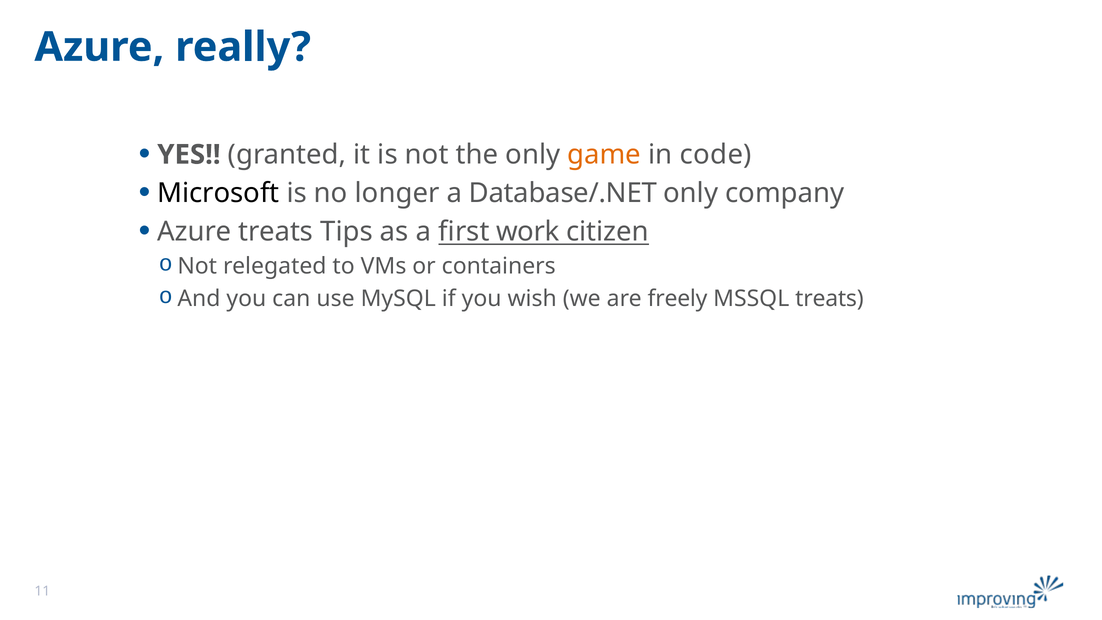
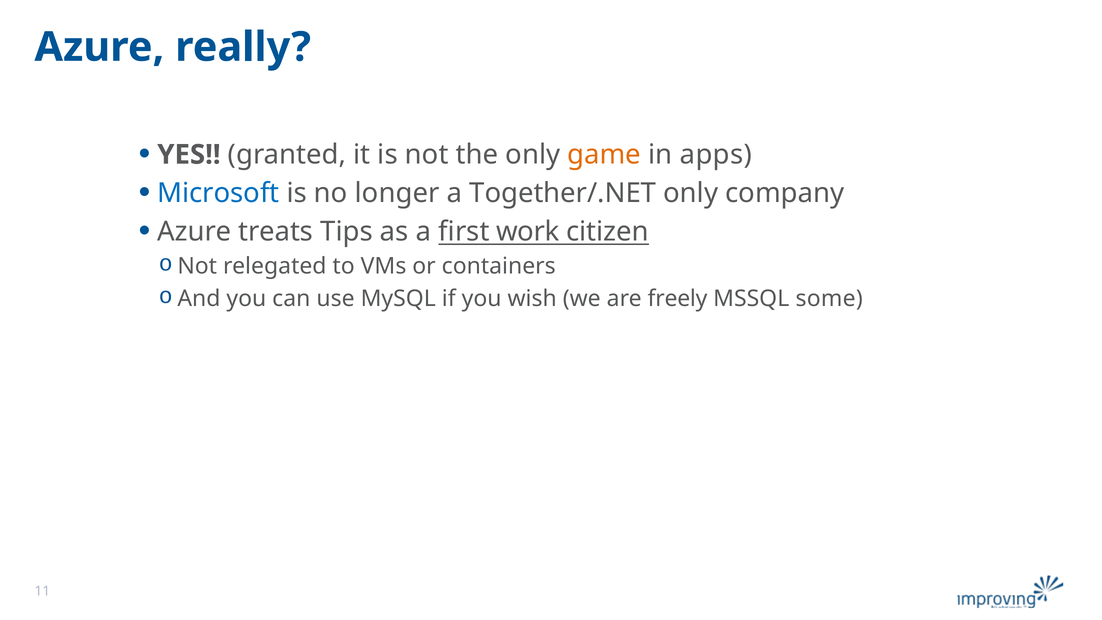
code: code -> apps
Microsoft colour: black -> blue
Database/.NET: Database/.NET -> Together/.NET
MSSQL treats: treats -> some
